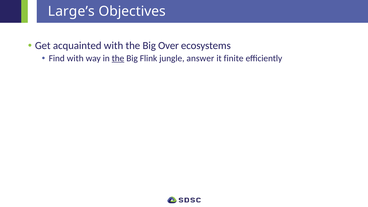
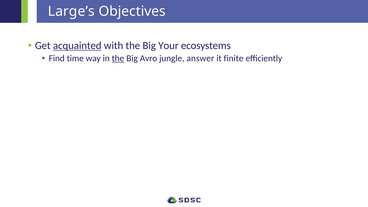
acquainted underline: none -> present
Over: Over -> Your
Find with: with -> time
Flink: Flink -> Avro
